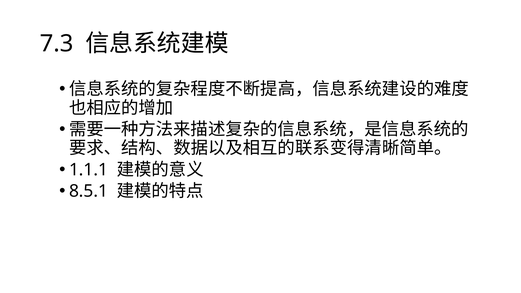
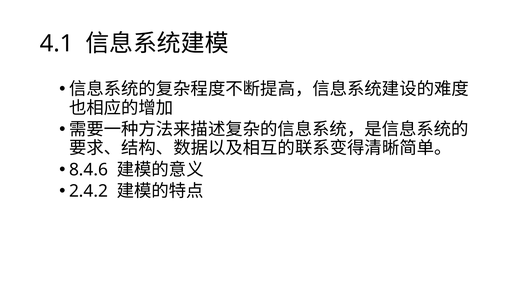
7.3: 7.3 -> 4.1
1.1.1: 1.1.1 -> 8.4.6
8.5.1: 8.5.1 -> 2.4.2
